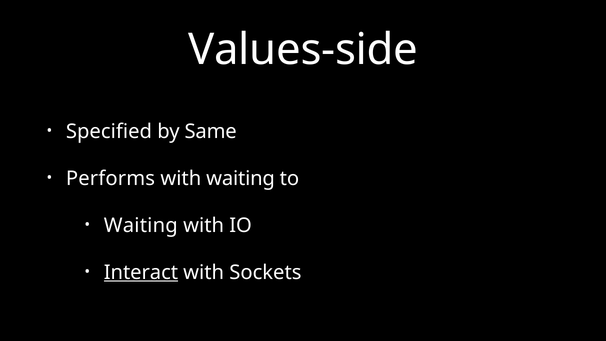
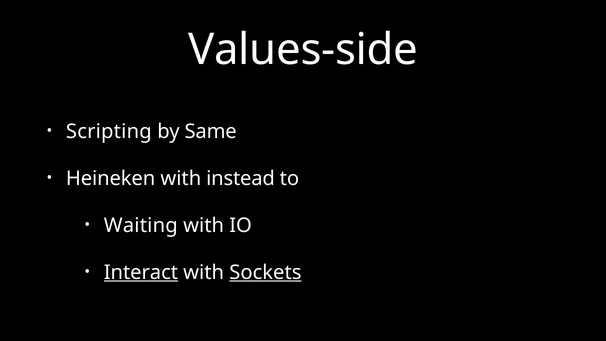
Specified: Specified -> Scripting
Performs: Performs -> Heineken
with waiting: waiting -> instead
Sockets underline: none -> present
